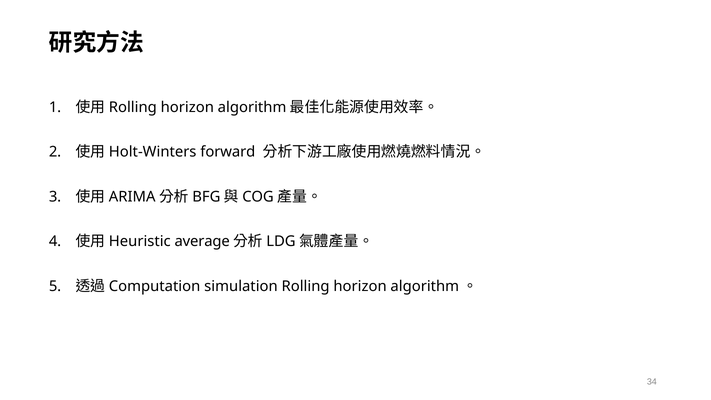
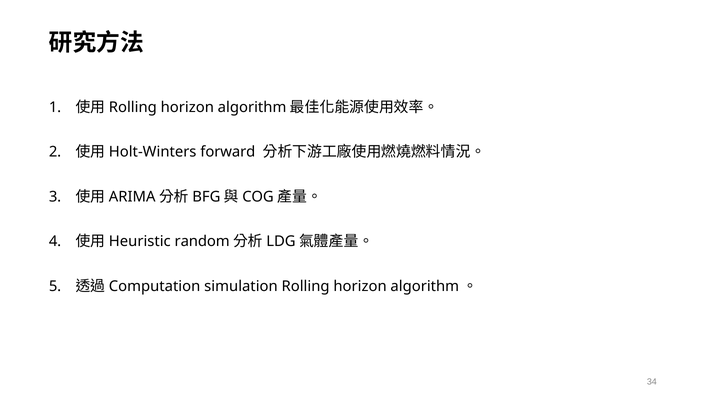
average: average -> random
